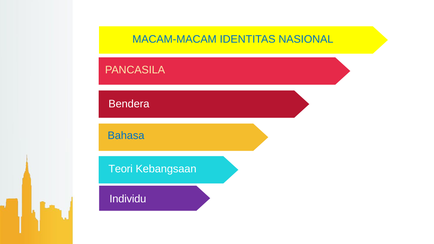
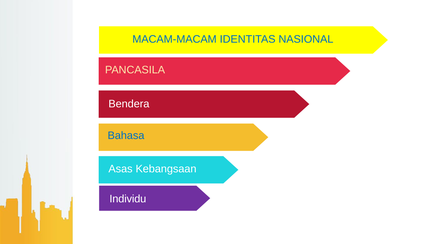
Teori: Teori -> Asas
